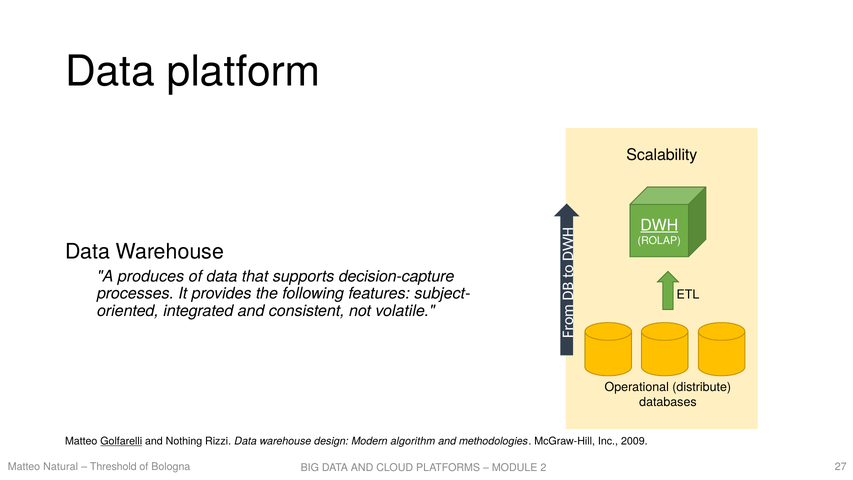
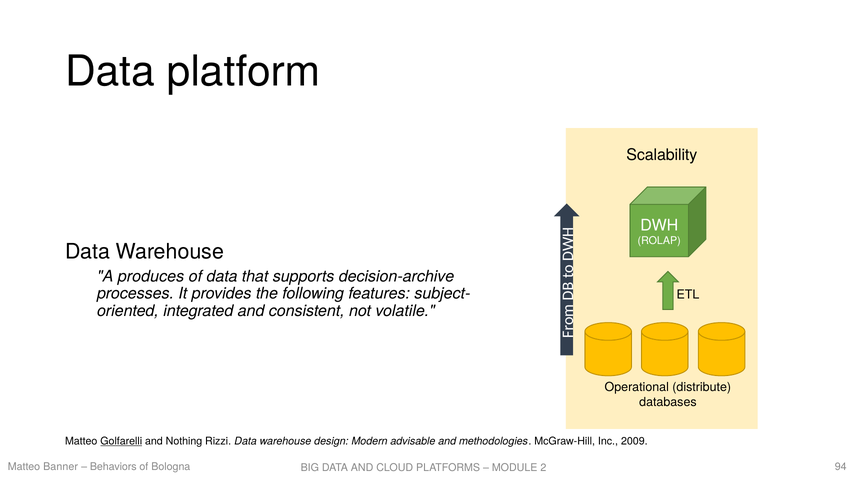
DWH underline: present -> none
decision-capture: decision-capture -> decision-archive
algorithm: algorithm -> advisable
Natural: Natural -> Banner
Threshold: Threshold -> Behaviors
27: 27 -> 94
